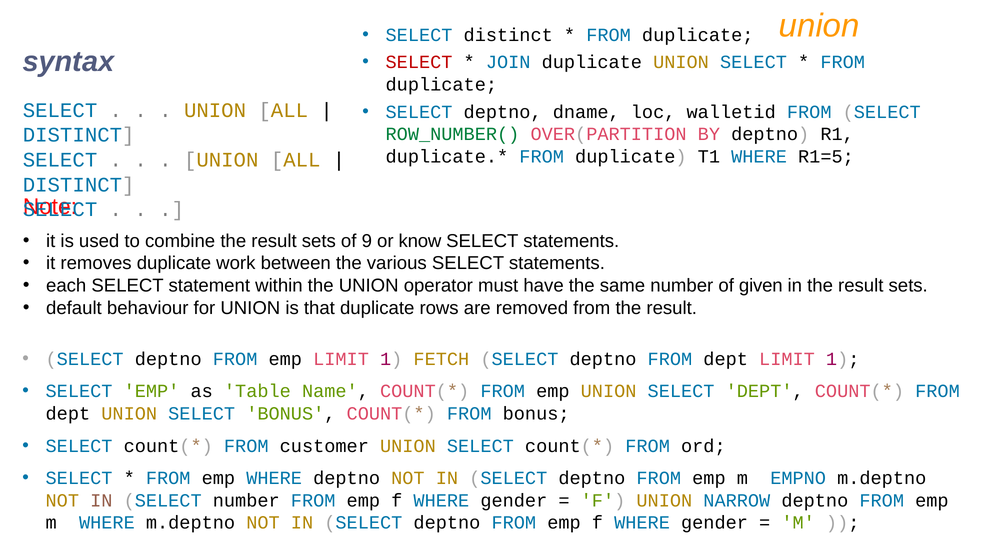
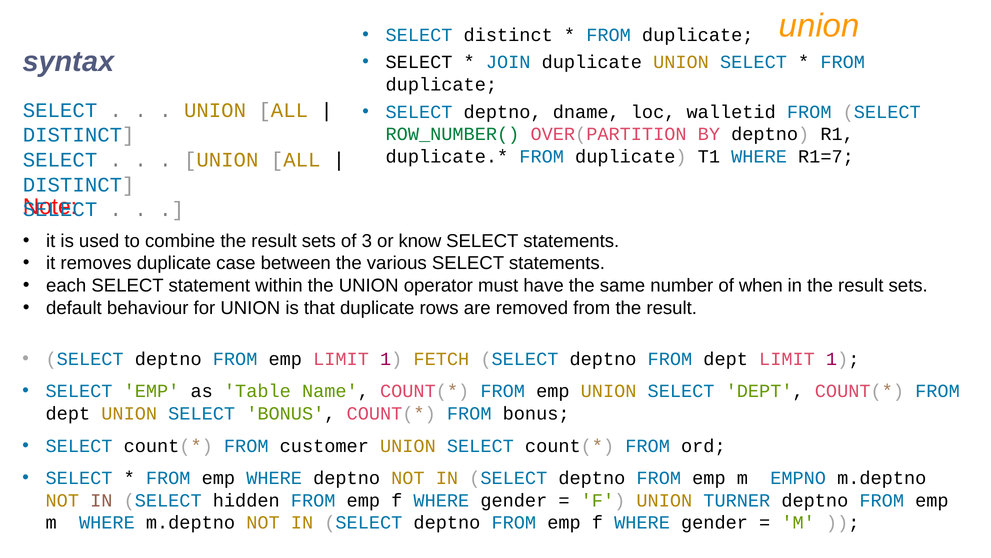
SELECT at (419, 62) colour: red -> black
R1=5: R1=5 -> R1=7
9: 9 -> 3
work: work -> case
given: given -> when
SELECT number: number -> hidden
NARROW: NARROW -> TURNER
